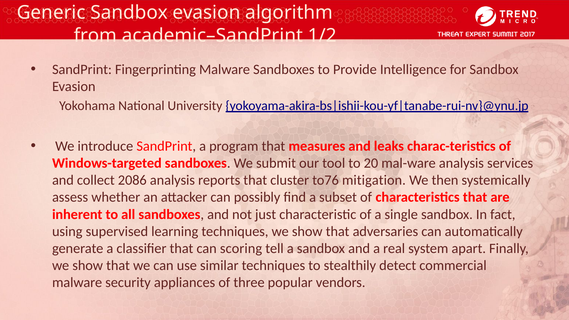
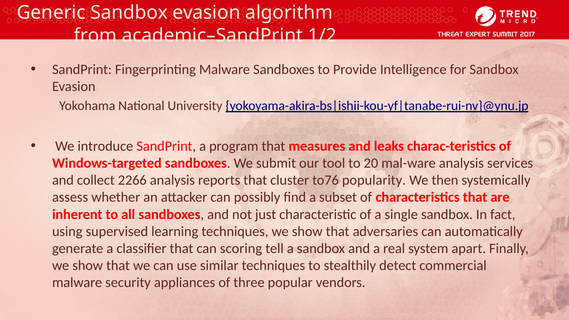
2086: 2086 -> 2266
mitigation: mitigation -> popularity
